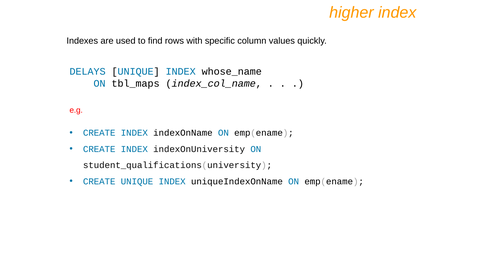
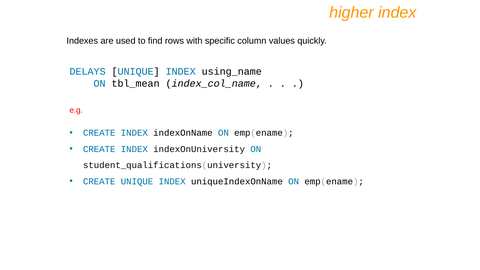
whose_name: whose_name -> using_name
tbl_maps: tbl_maps -> tbl_mean
